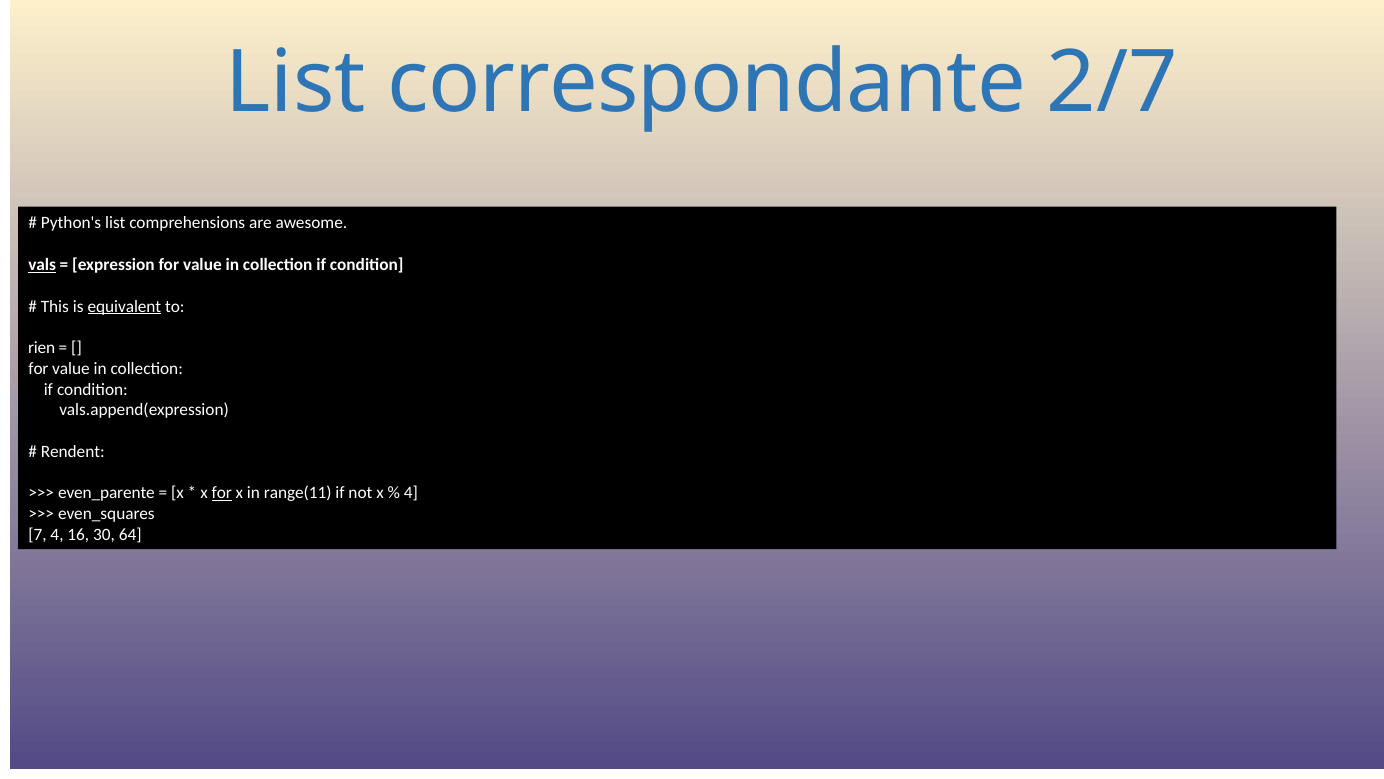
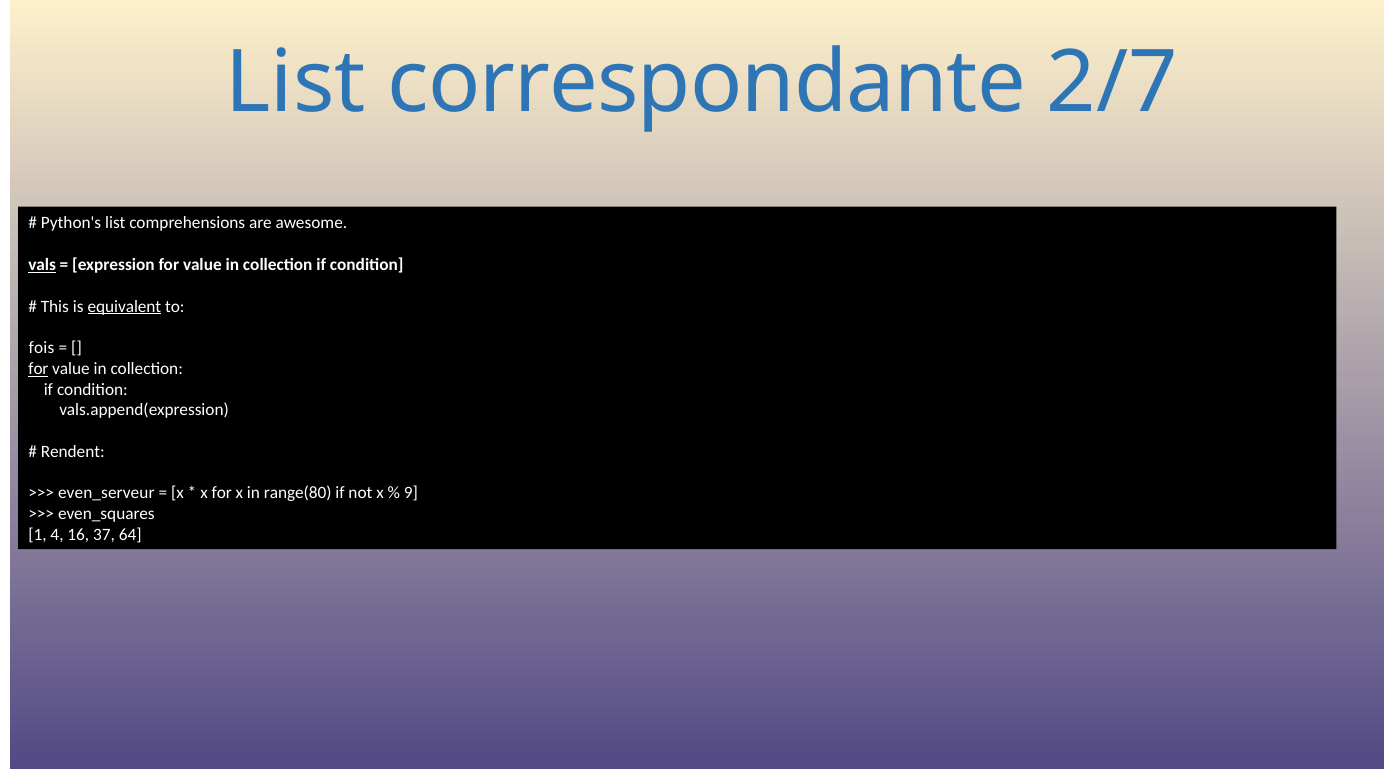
rien: rien -> fois
for at (38, 368) underline: none -> present
even_parente: even_parente -> even_serveur
for at (222, 493) underline: present -> none
range(11: range(11 -> range(80
4 at (411, 493): 4 -> 9
7: 7 -> 1
30: 30 -> 37
